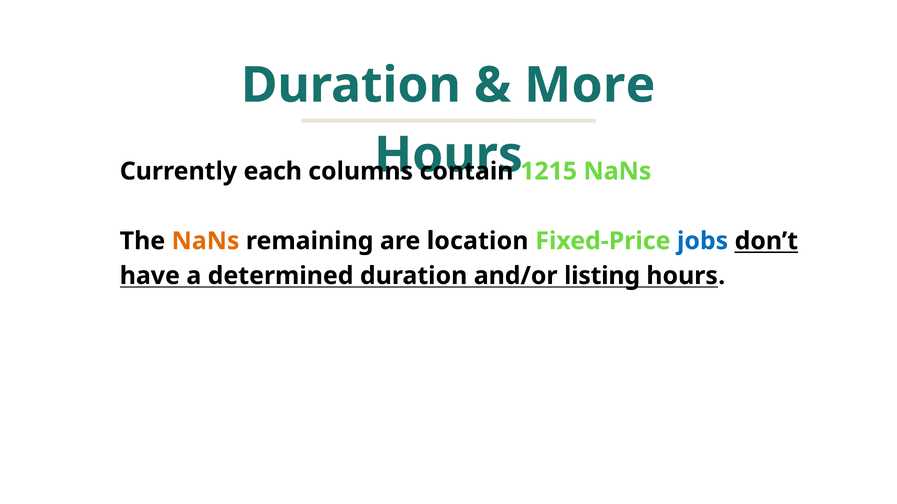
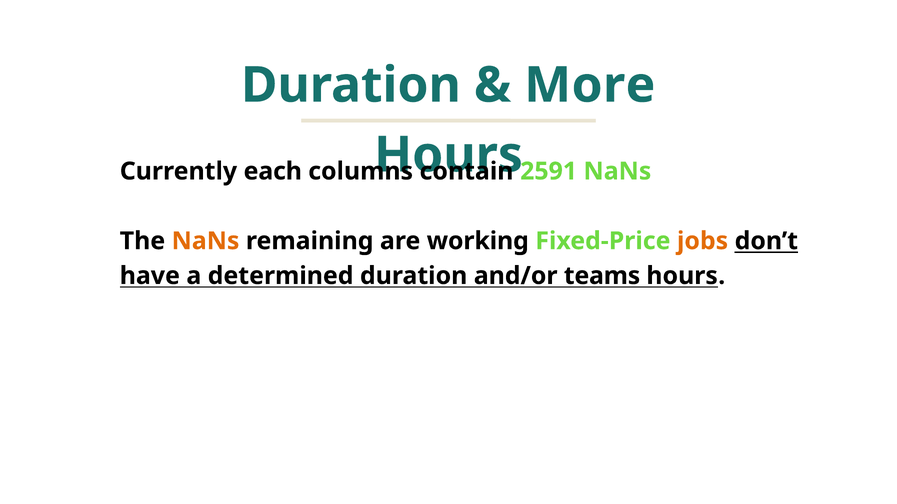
1215: 1215 -> 2591
location: location -> working
jobs colour: blue -> orange
listing: listing -> teams
